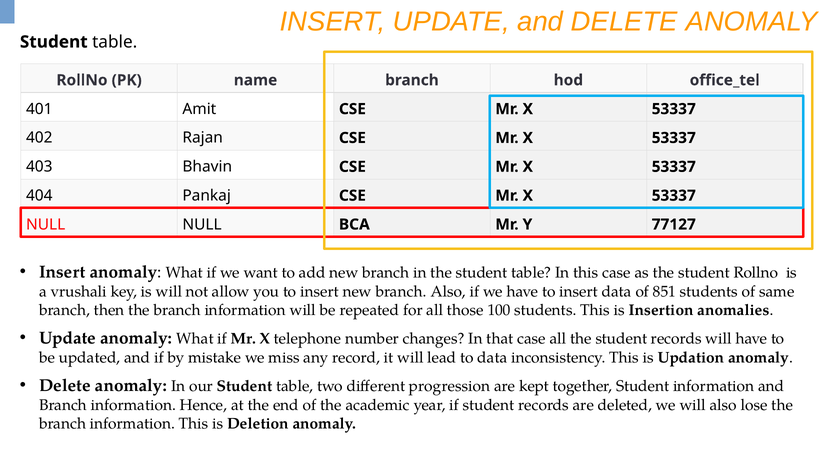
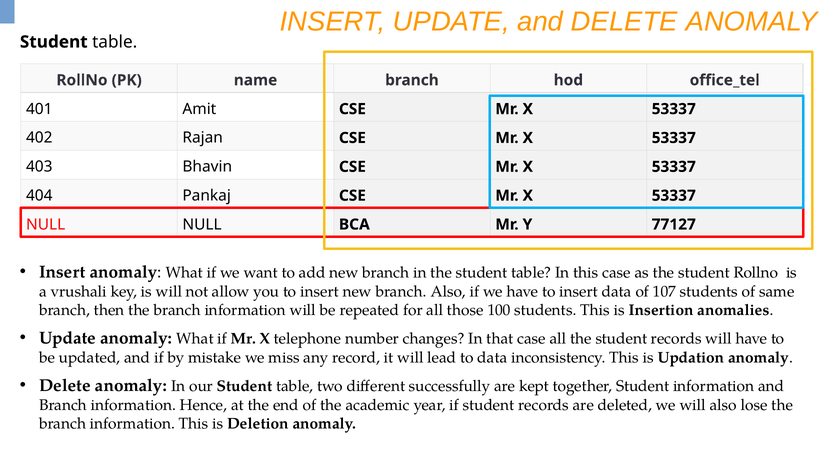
851: 851 -> 107
progression: progression -> successfully
